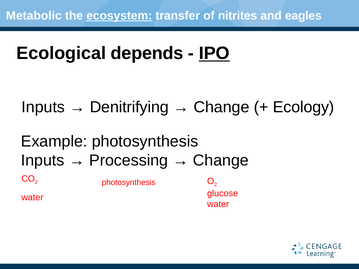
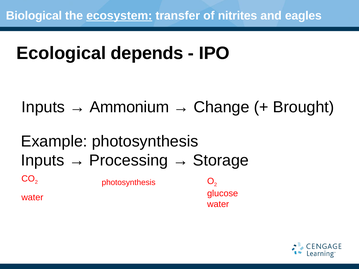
Metabolic: Metabolic -> Biological
IPO underline: present -> none
Denitrifying: Denitrifying -> Ammonium
Ecology: Ecology -> Brought
Change at (221, 161): Change -> Storage
